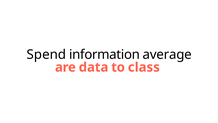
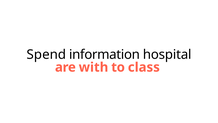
average: average -> hospital
data: data -> with
